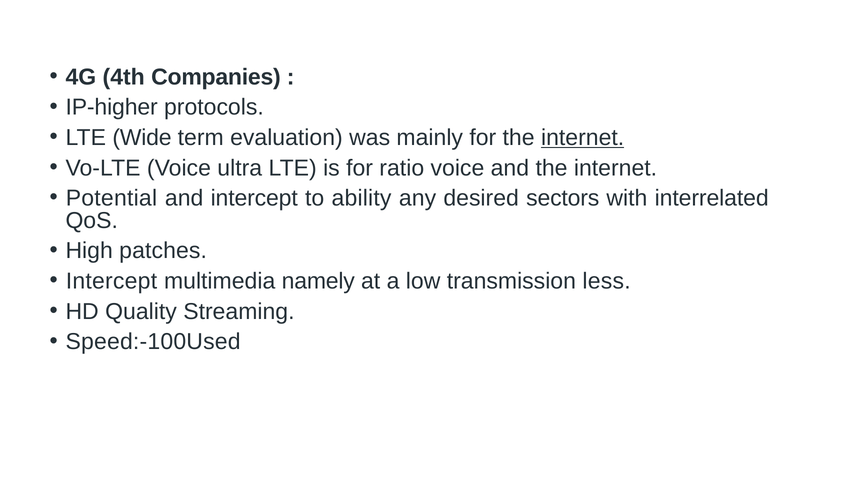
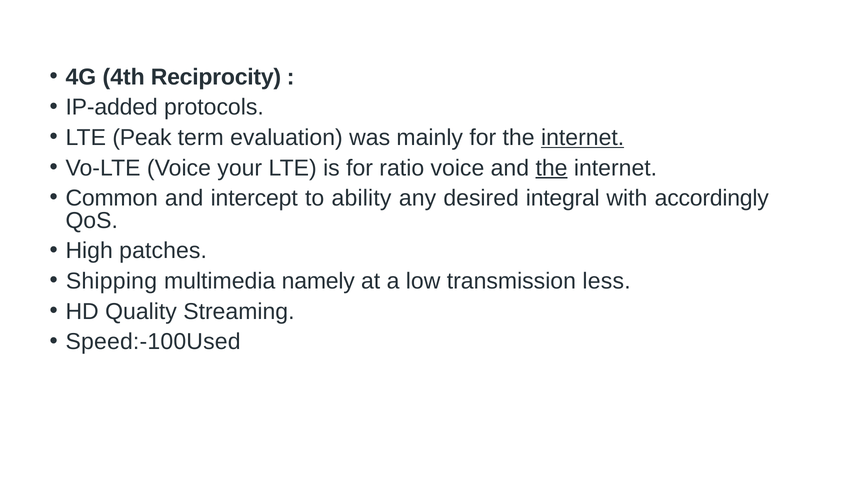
Companies: Companies -> Reciprocity
IP-higher: IP-higher -> IP-added
Wide: Wide -> Peak
ultra: ultra -> your
the at (552, 168) underline: none -> present
Potential: Potential -> Common
sectors: sectors -> integral
interrelated: interrelated -> accordingly
Intercept at (111, 281): Intercept -> Shipping
